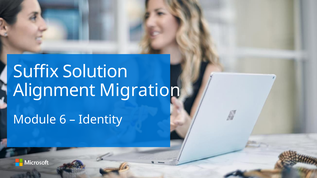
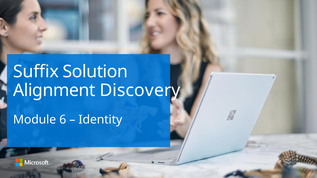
Migration: Migration -> Discovery
